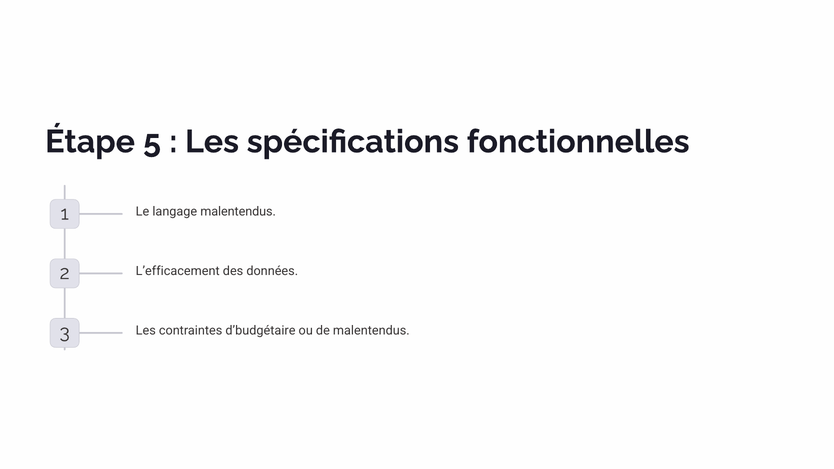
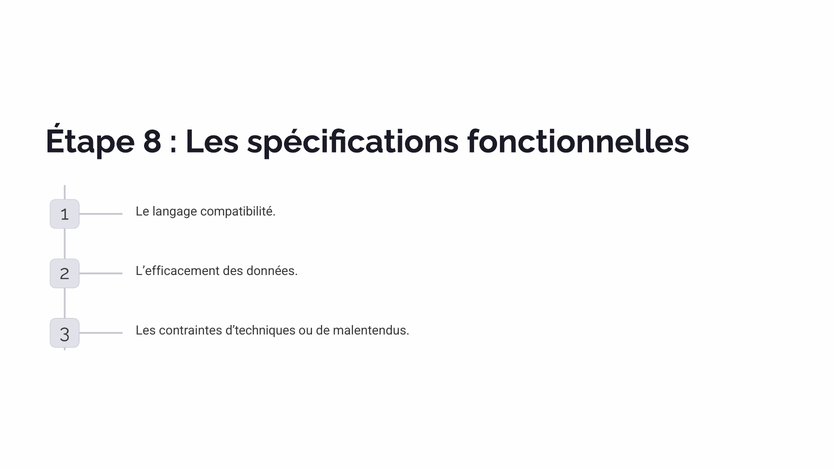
5: 5 -> 8
langage malentendus: malentendus -> compatibilité
d’budgétaire: d’budgétaire -> d’techniques
